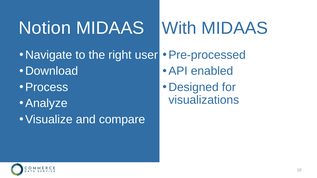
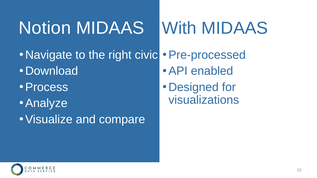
user: user -> civic
